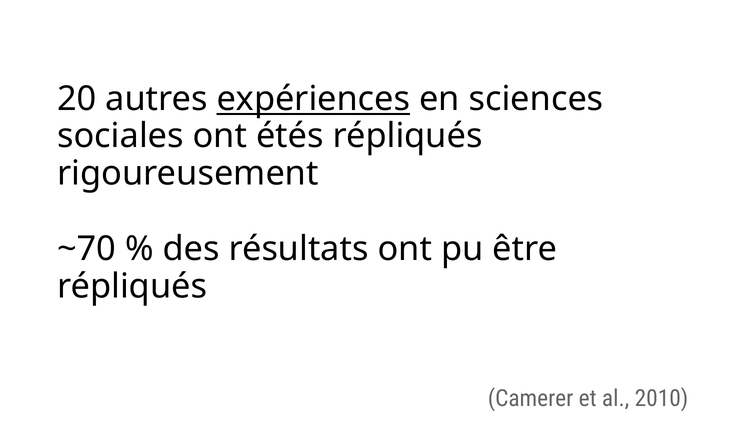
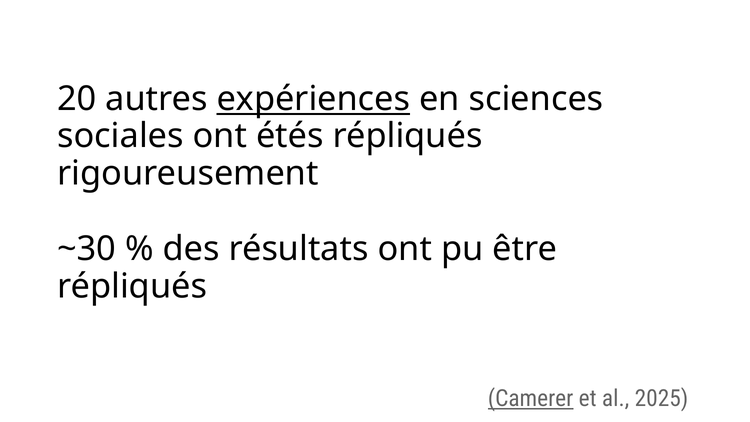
~70: ~70 -> ~30
Camerer underline: none -> present
2010: 2010 -> 2025
